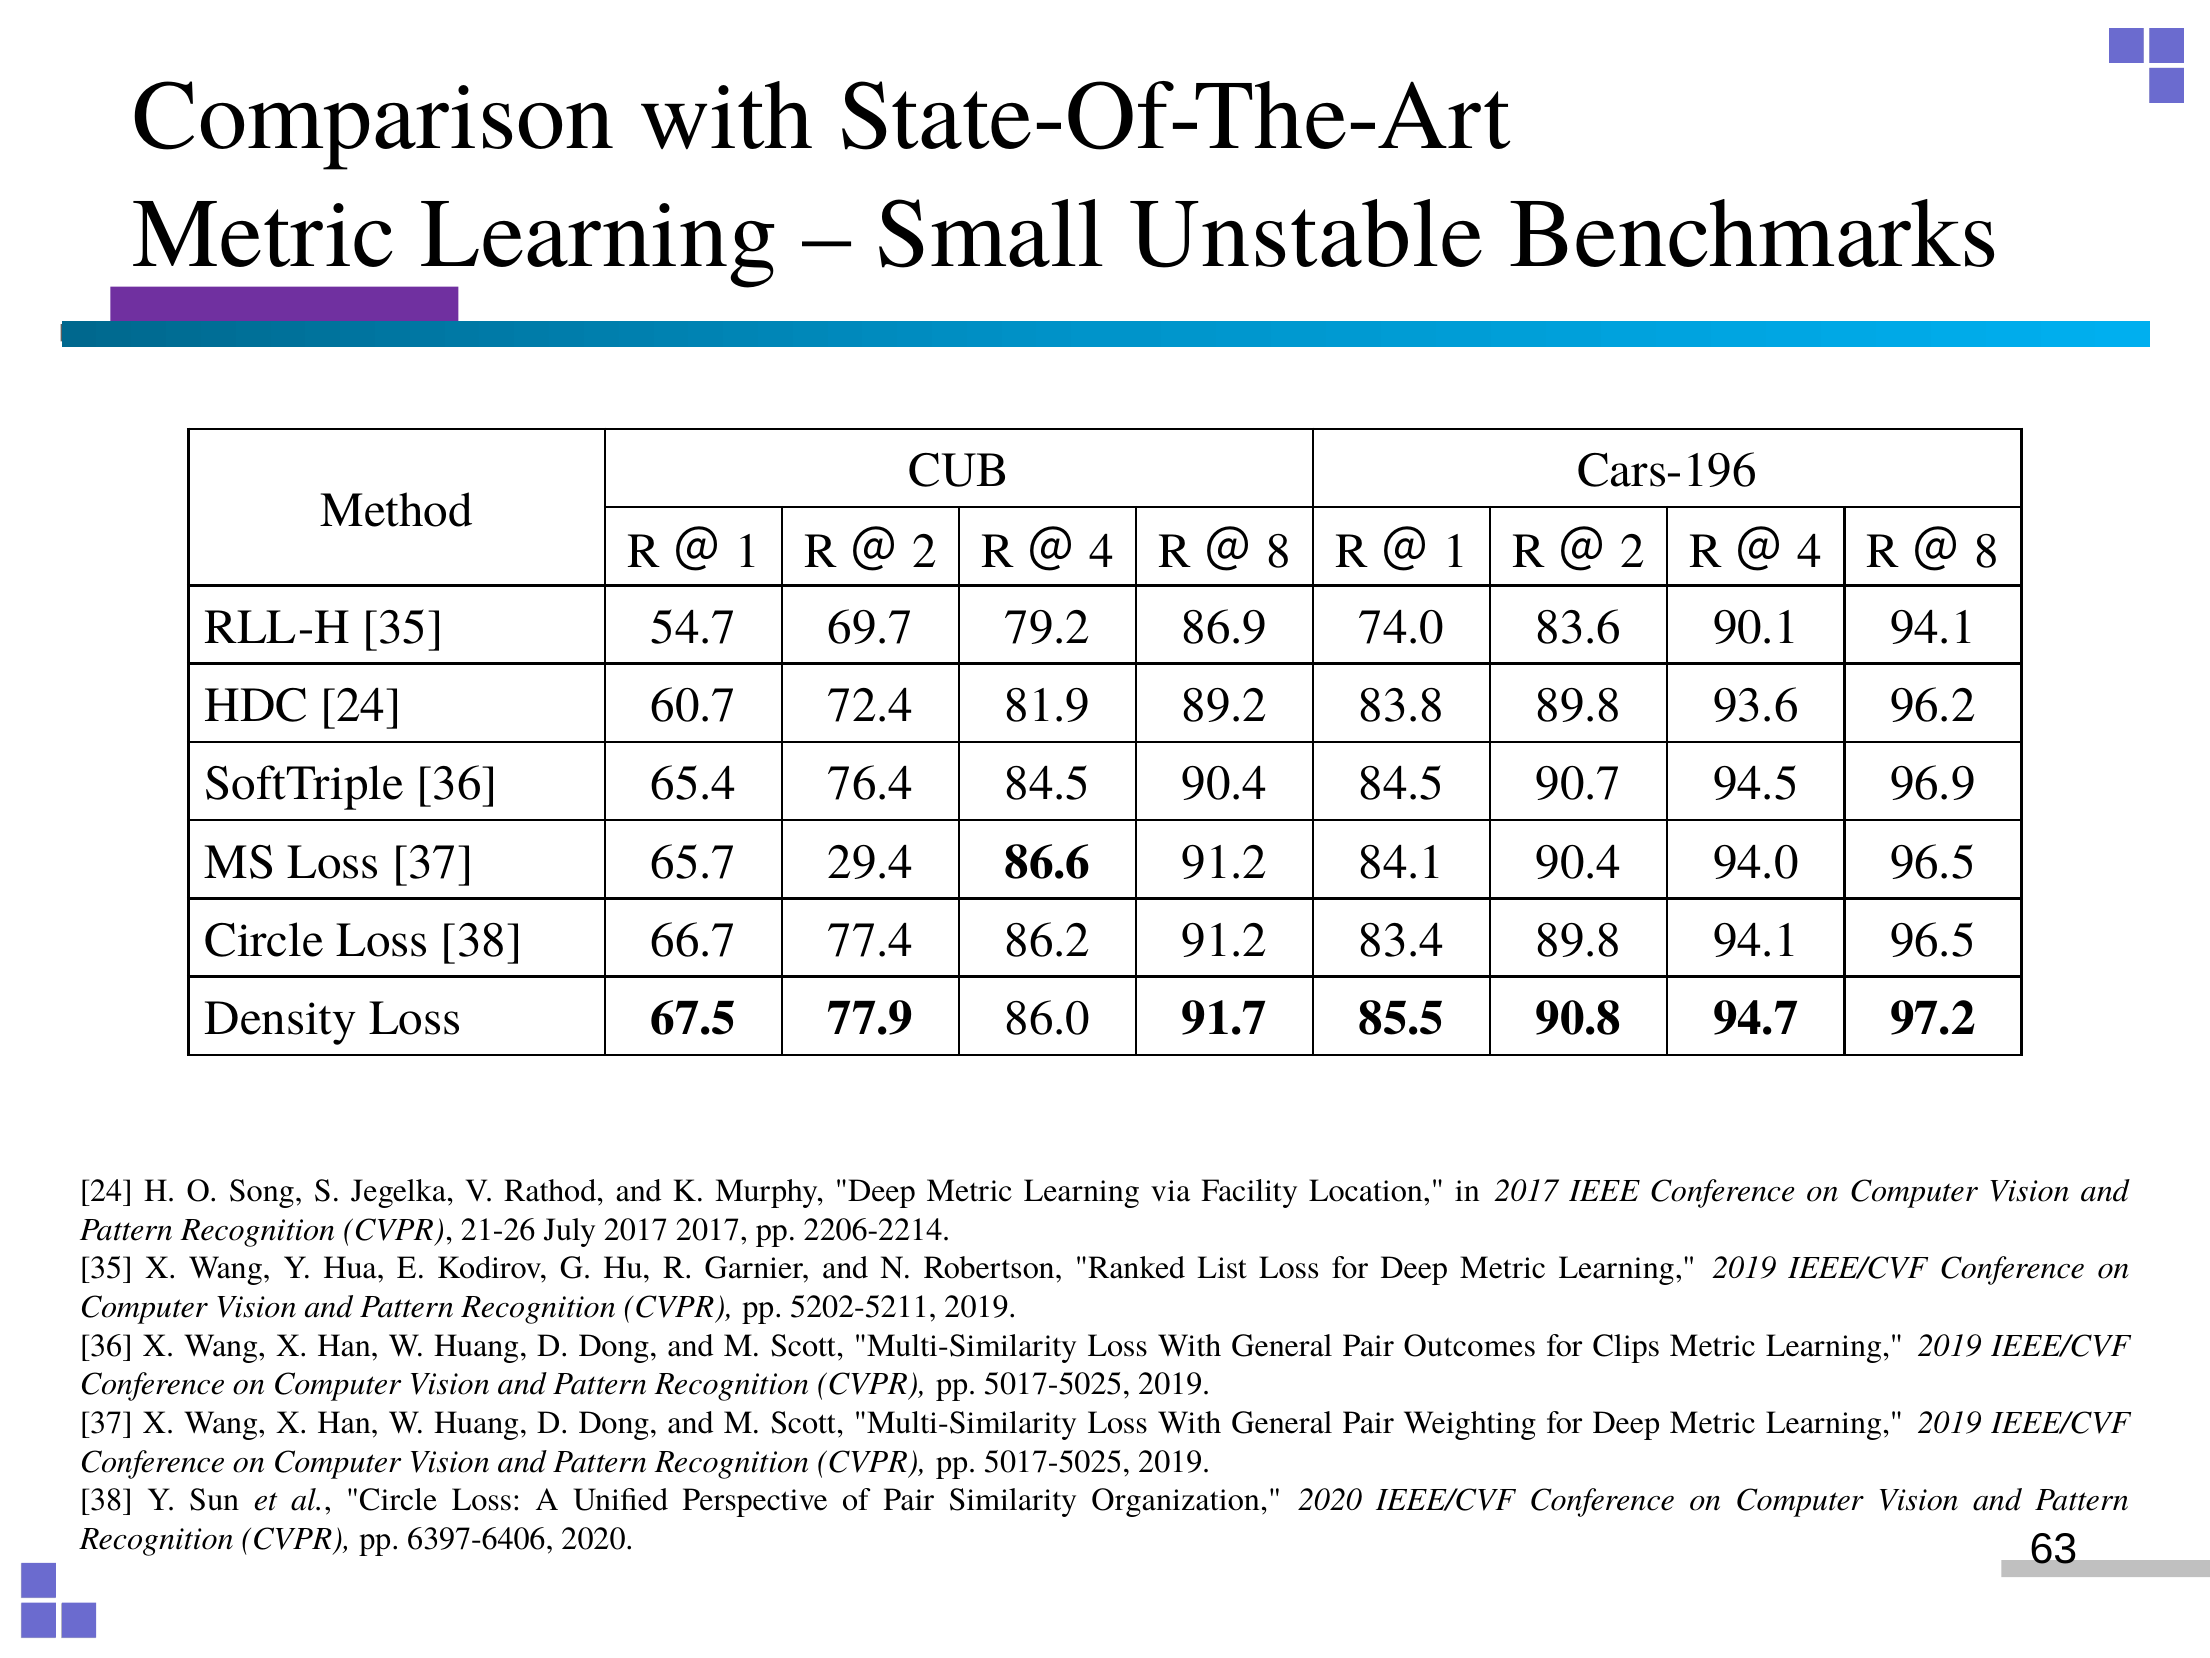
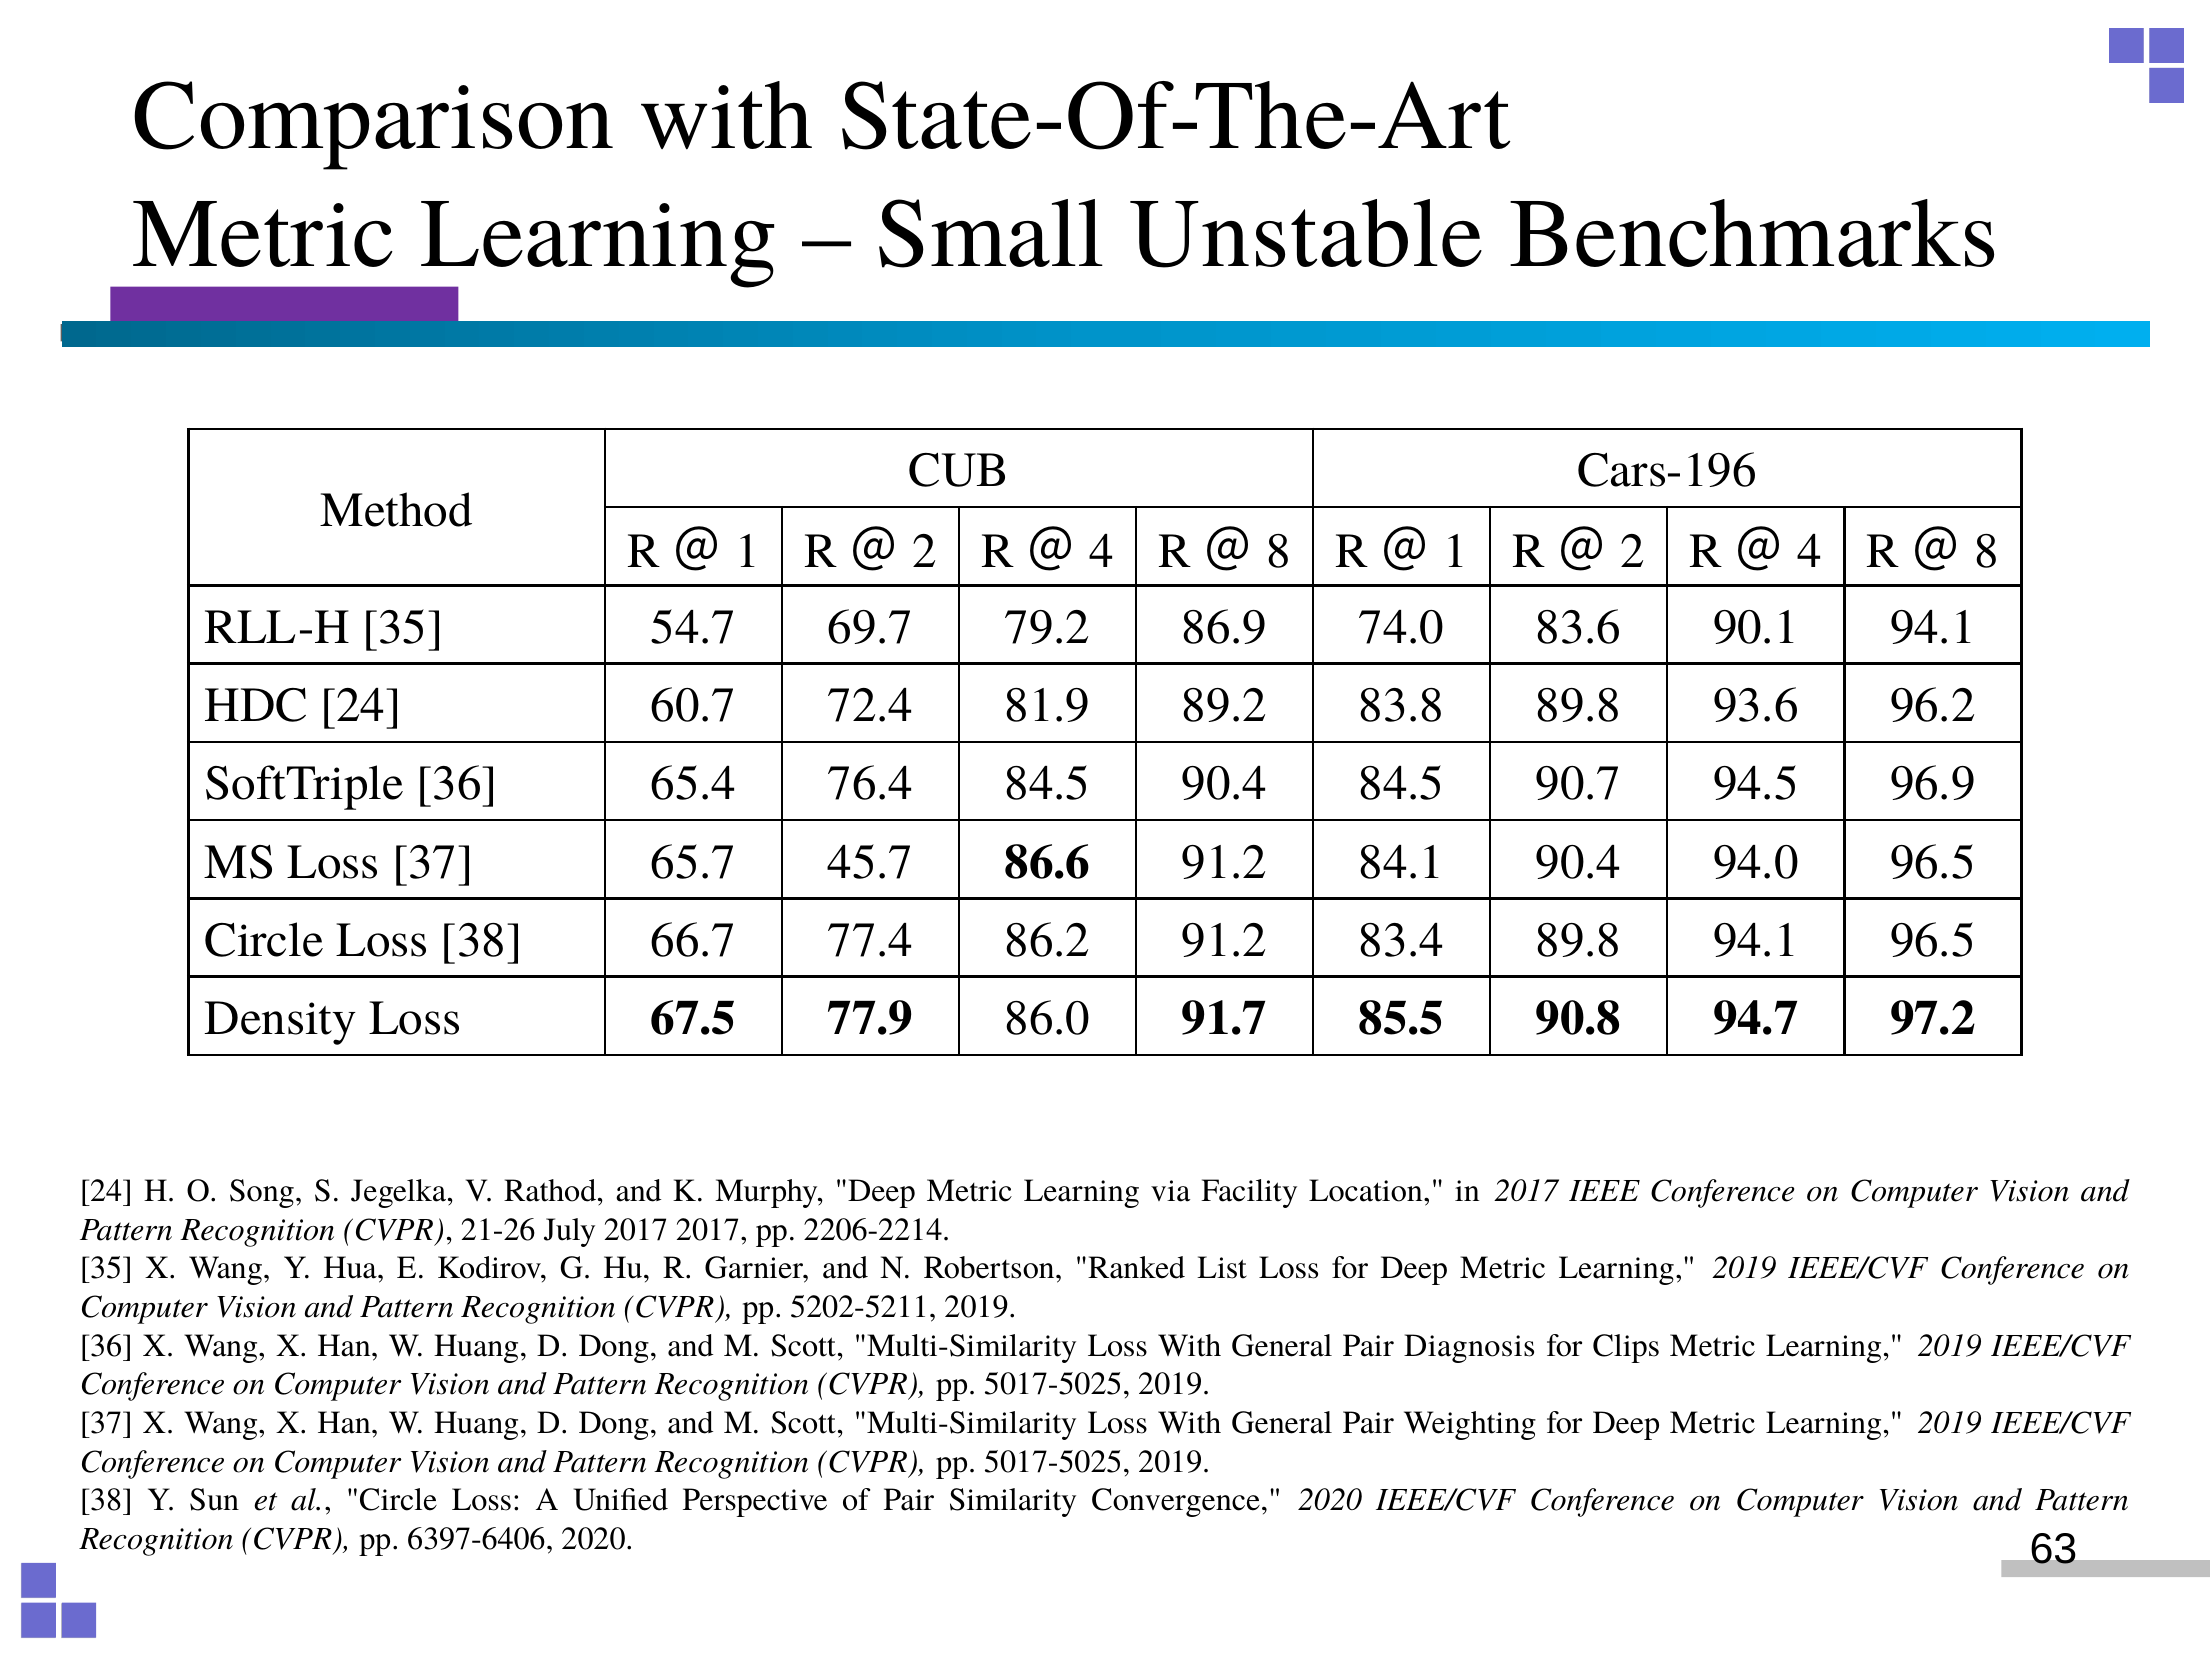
29.4: 29.4 -> 45.7
Outcomes: Outcomes -> Diagnosis
Organization: Organization -> Convergence
